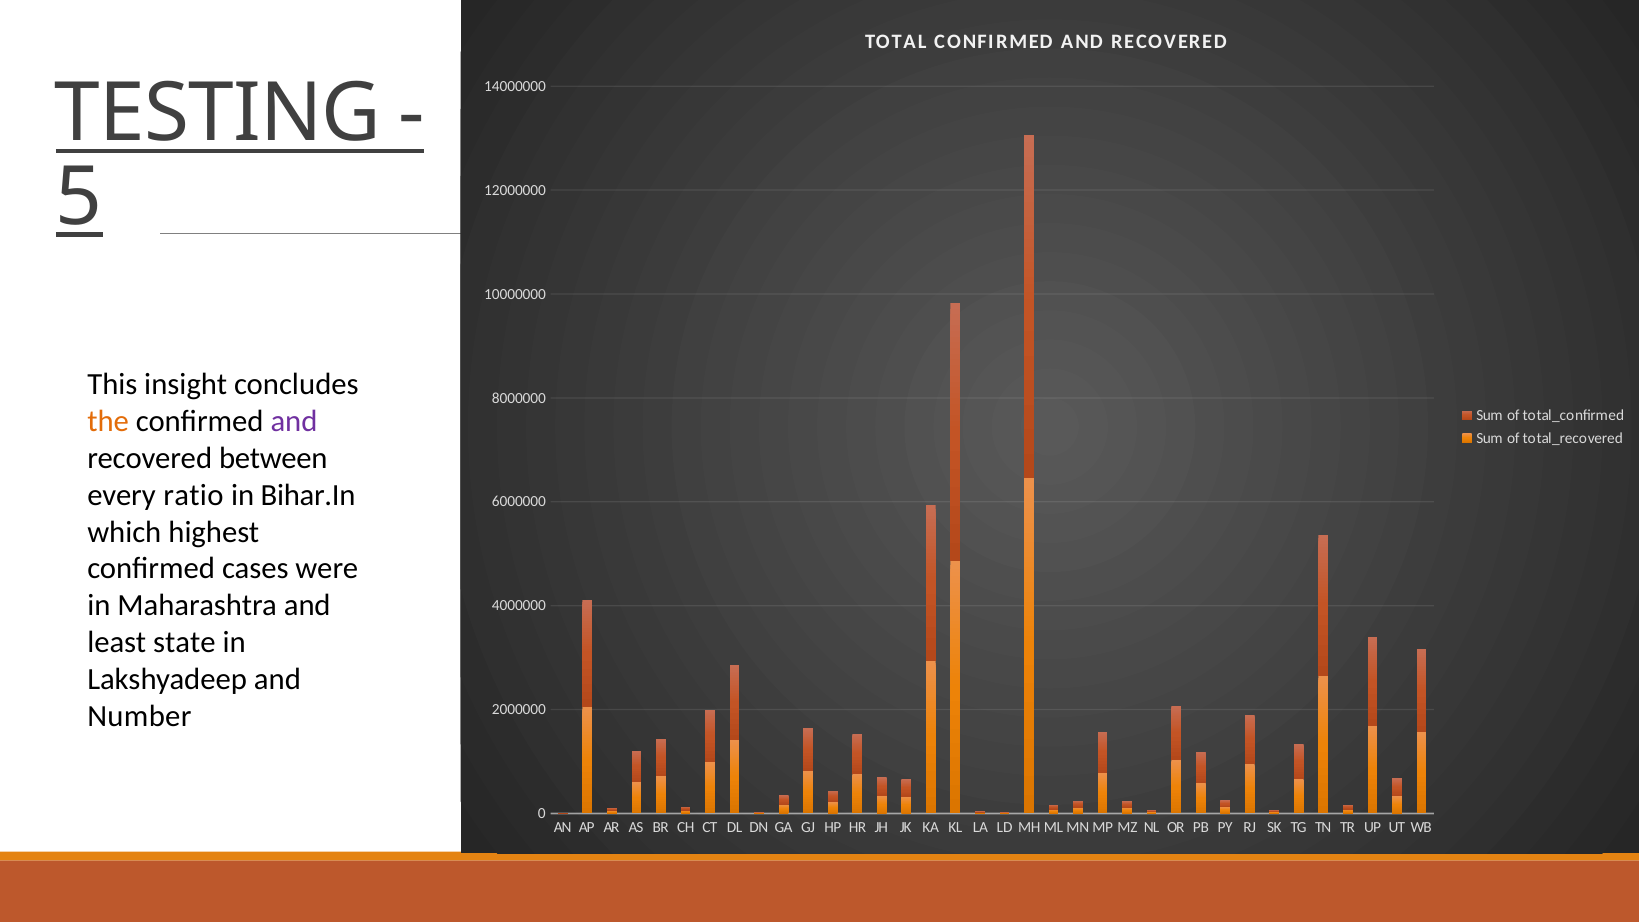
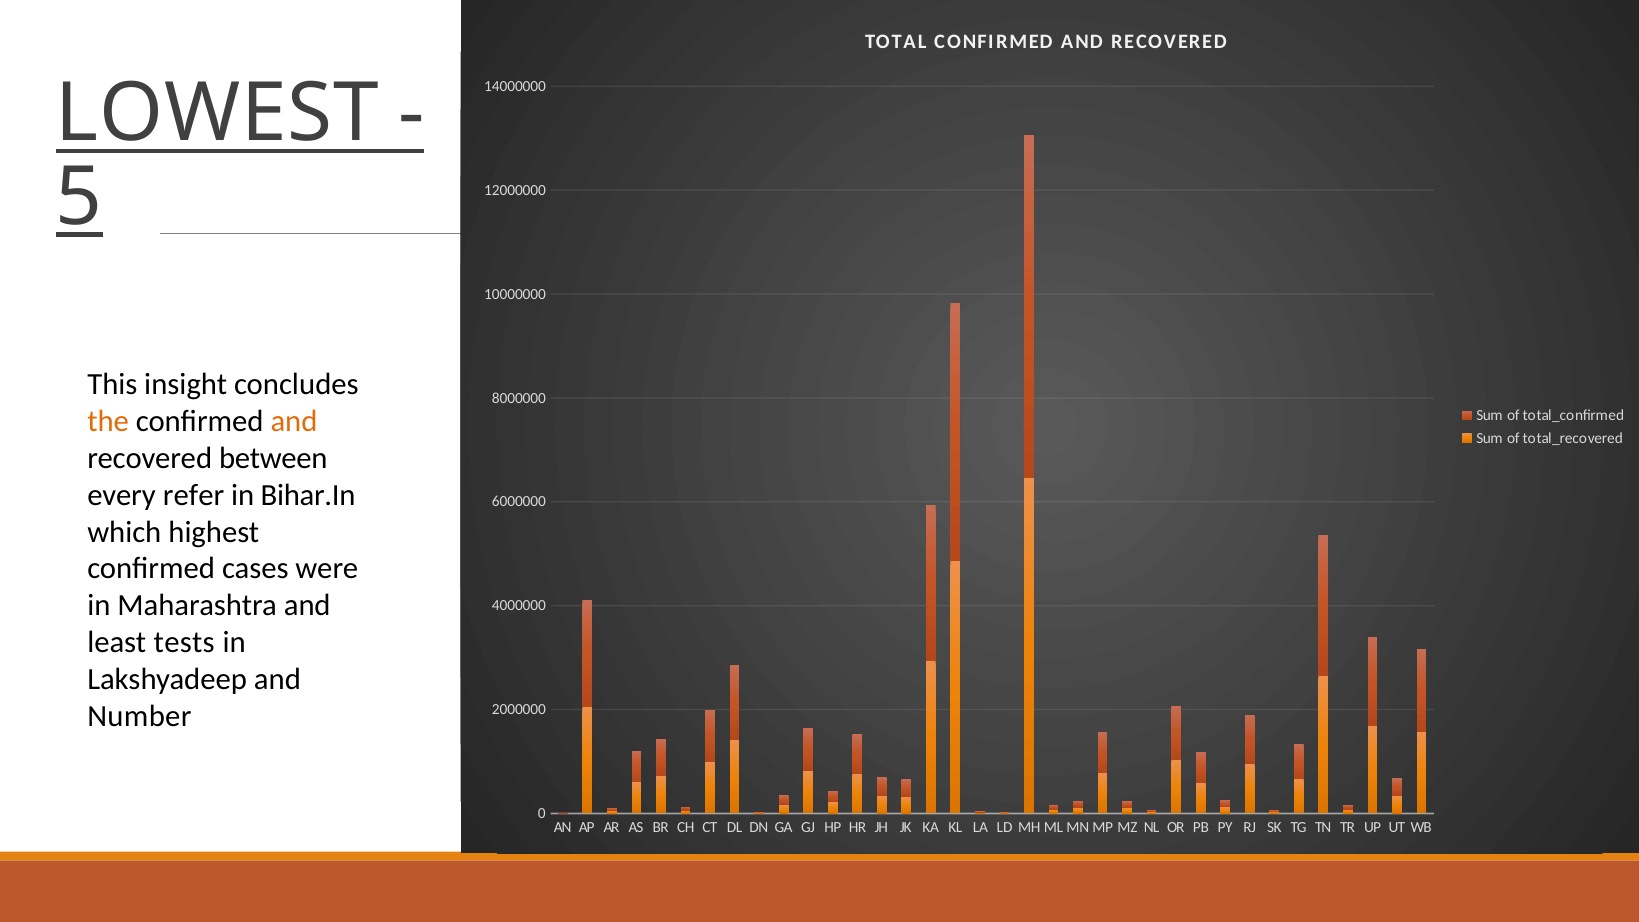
TESTING: TESTING -> LOWEST
and at (294, 421) colour: purple -> orange
ratio: ratio -> refer
state: state -> tests
